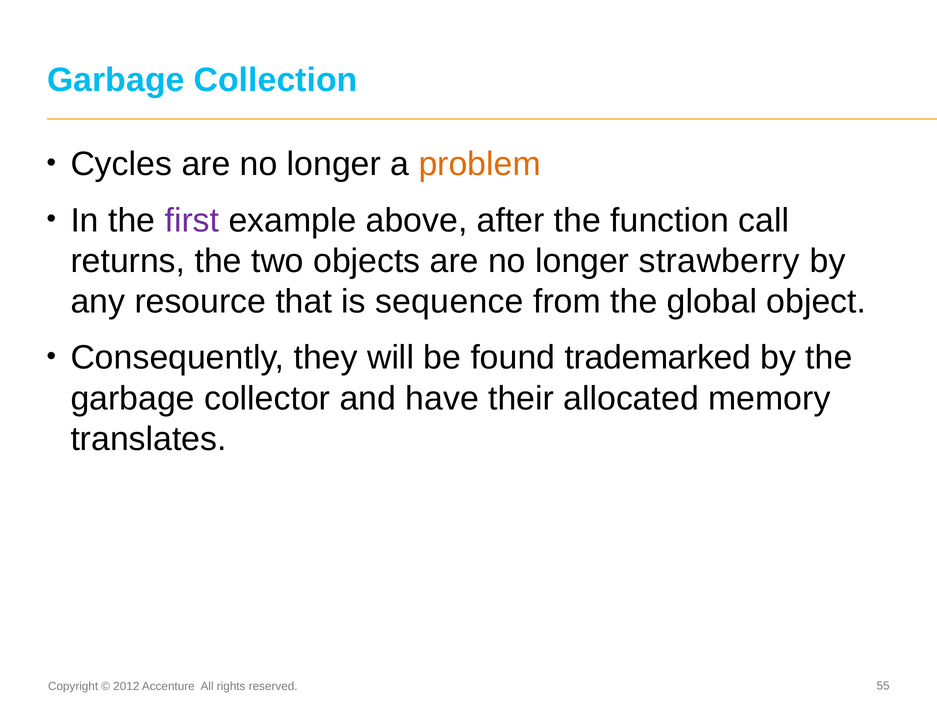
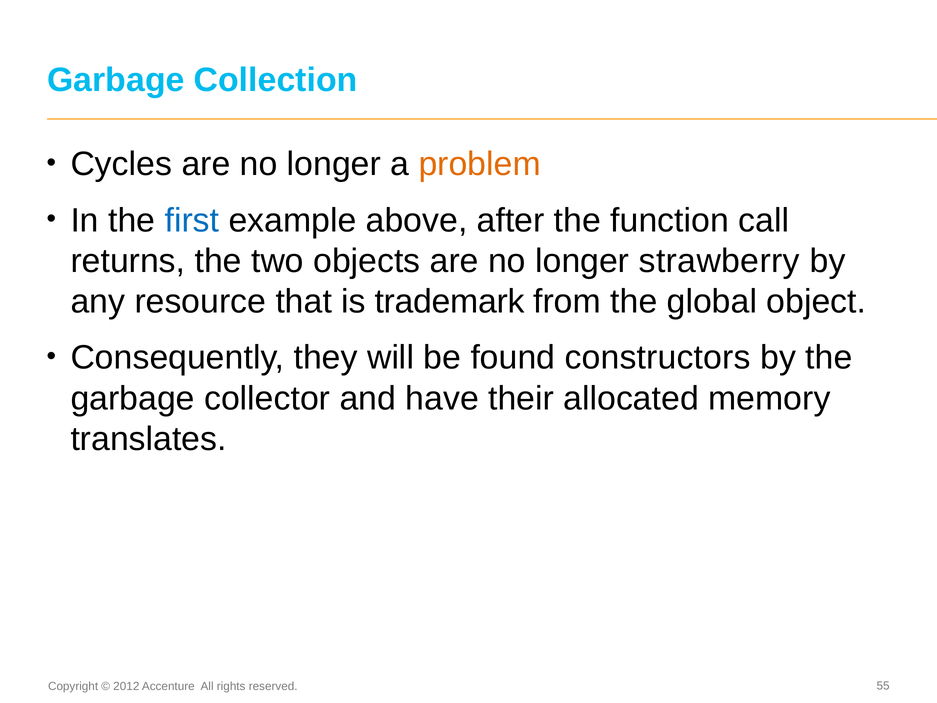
first colour: purple -> blue
sequence: sequence -> trademark
trademarked: trademarked -> constructors
